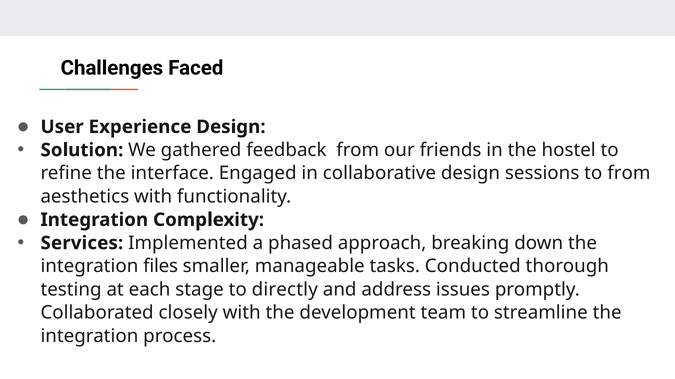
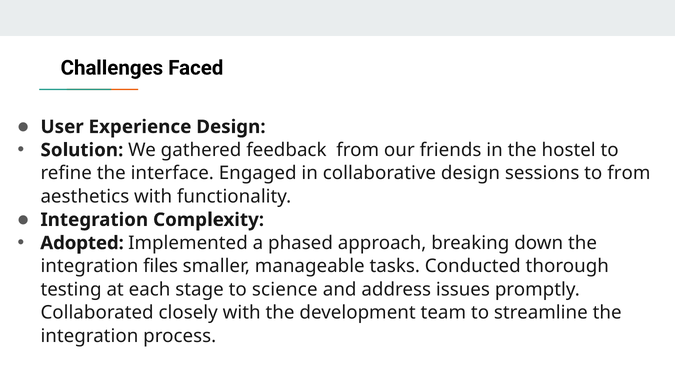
Services: Services -> Adopted
directly: directly -> science
